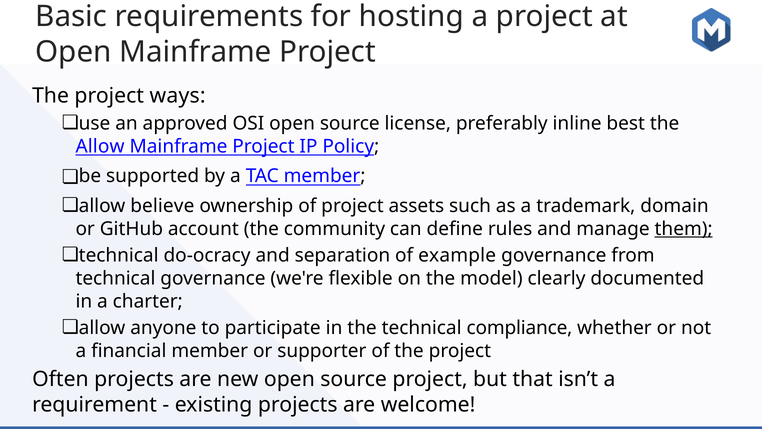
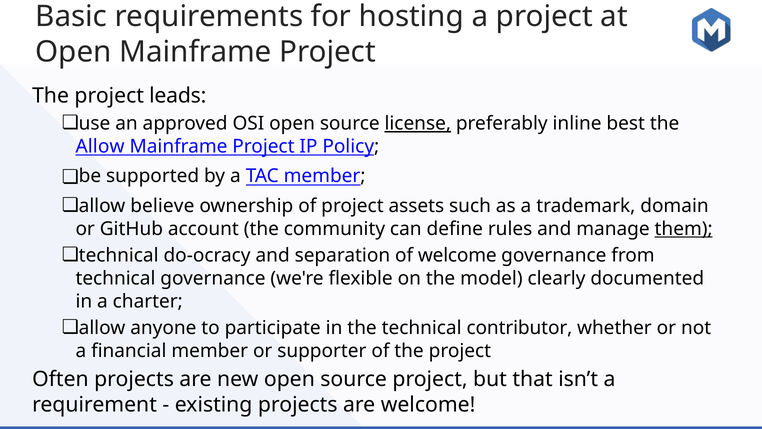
ways: ways -> leads
license underline: none -> present
of example: example -> welcome
compliance: compliance -> contributor
